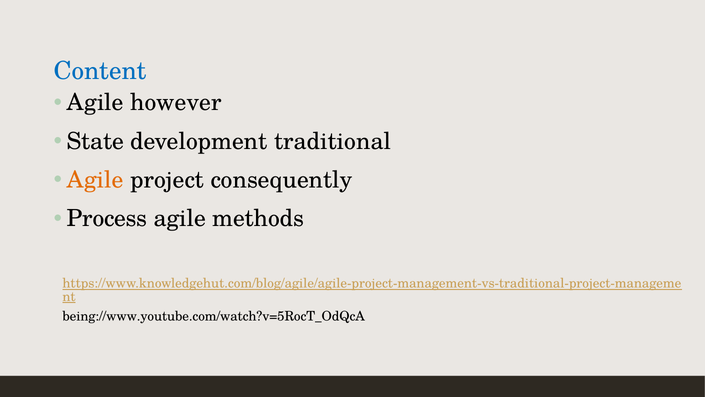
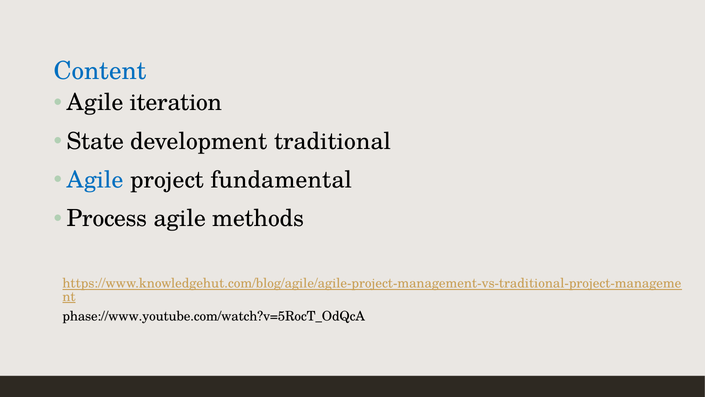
however: however -> iteration
Agile at (95, 180) colour: orange -> blue
consequently: consequently -> fundamental
being://www.youtube.com/watch?v=5RocT_OdQcA: being://www.youtube.com/watch?v=5RocT_OdQcA -> phase://www.youtube.com/watch?v=5RocT_OdQcA
